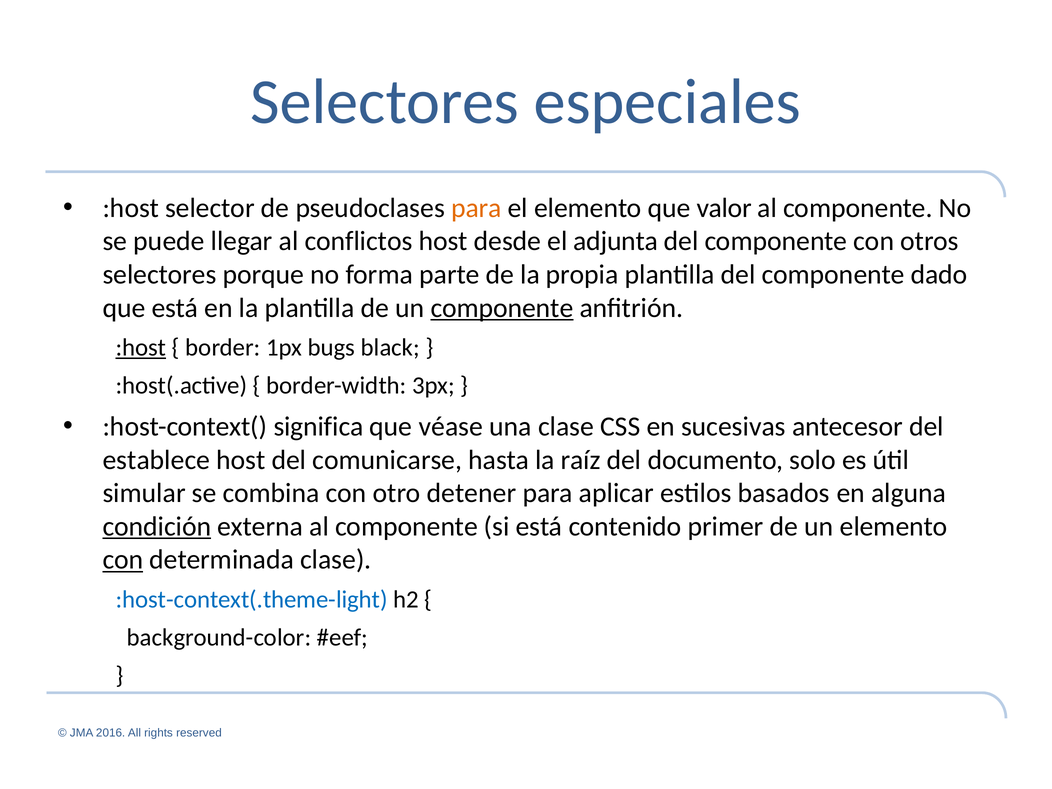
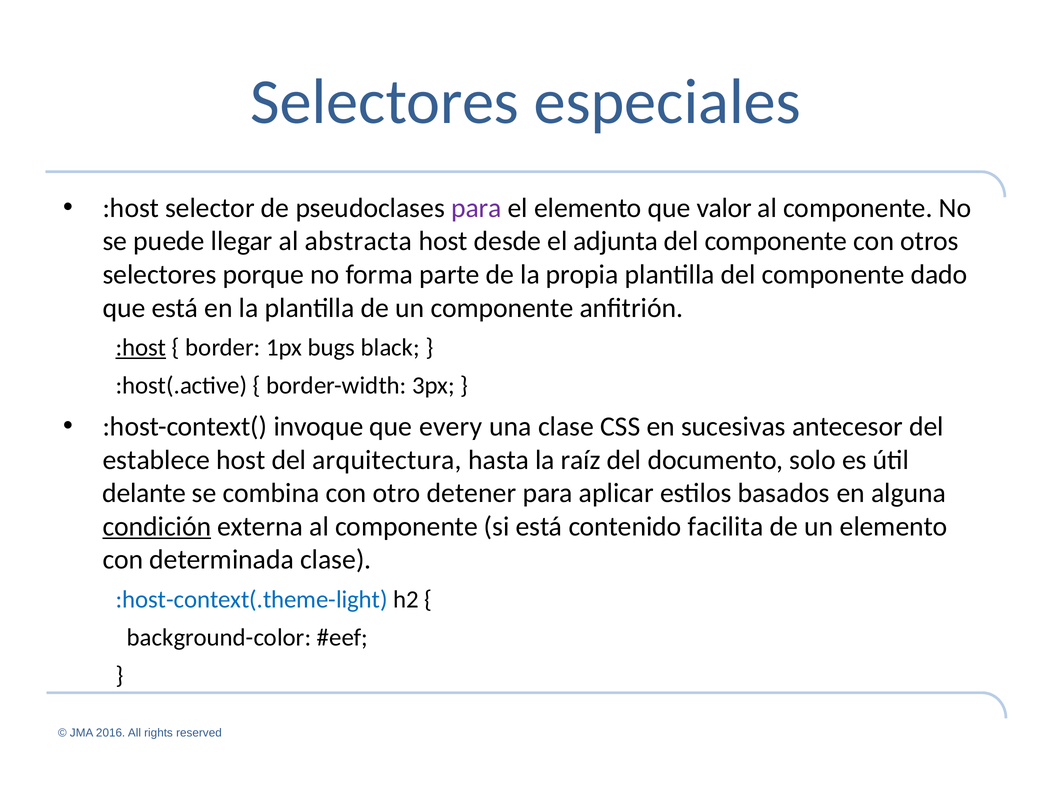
para at (476, 208) colour: orange -> purple
conflictos: conflictos -> abstracta
componente at (502, 308) underline: present -> none
significa: significa -> invoque
véase: véase -> every
comunicarse: comunicarse -> arquitectura
simular: simular -> delante
primer: primer -> facilita
con at (123, 560) underline: present -> none
